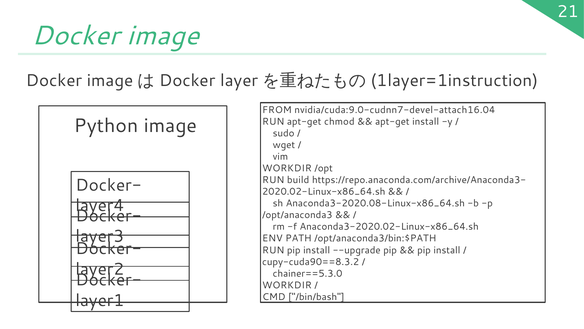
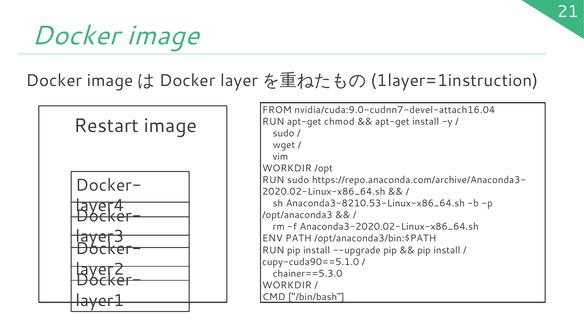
Python: Python -> Restart
RUN build: build -> sudo
Anaconda3-2020.08-Linux-x86_64.sh: Anaconda3-2020.08-Linux-x86_64.sh -> Anaconda3-8210.53-Linux-x86_64.sh
cupy-cuda90==8.3.2: cupy-cuda90==8.3.2 -> cupy-cuda90==5.1.0
